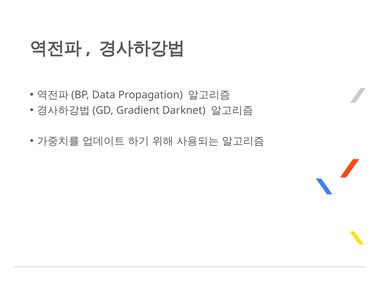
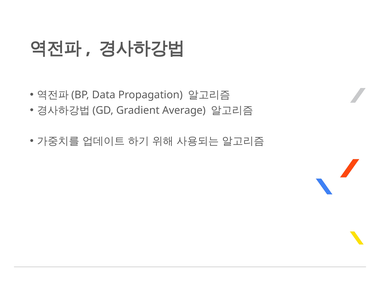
Darknet: Darknet -> Average
